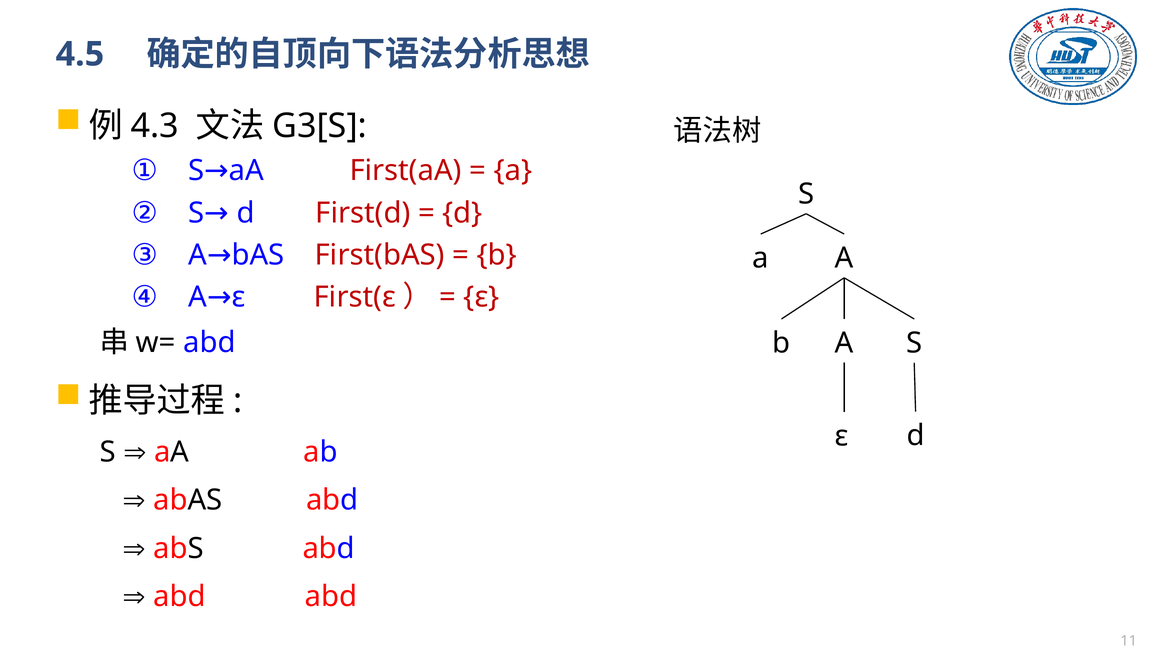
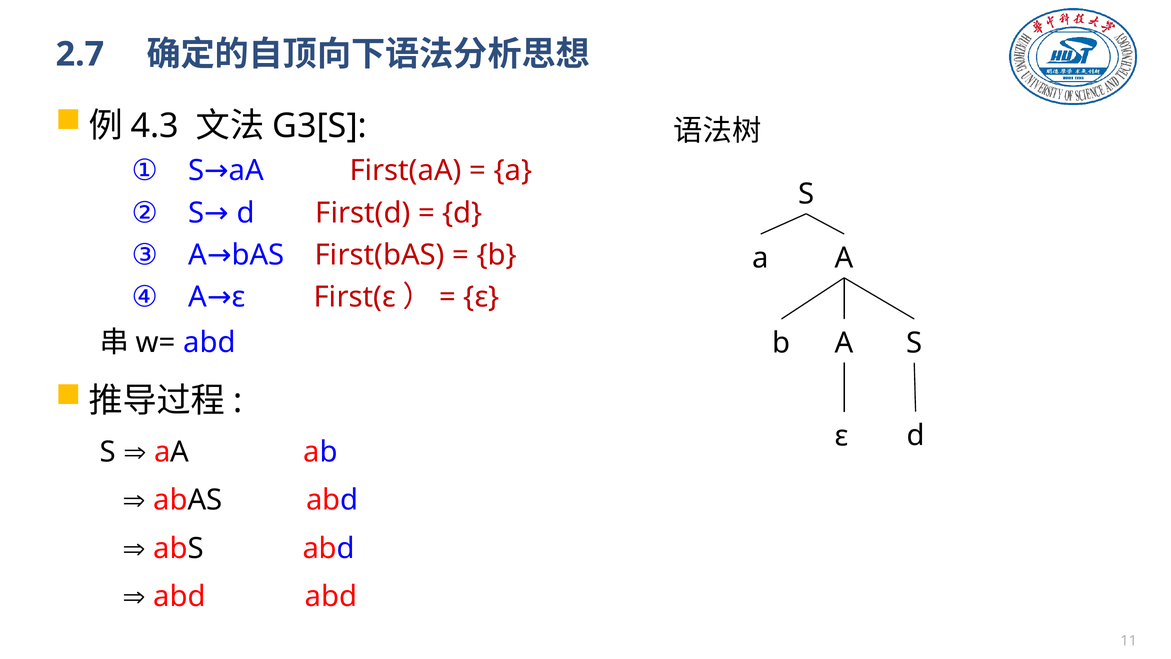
4.5: 4.5 -> 2.7
